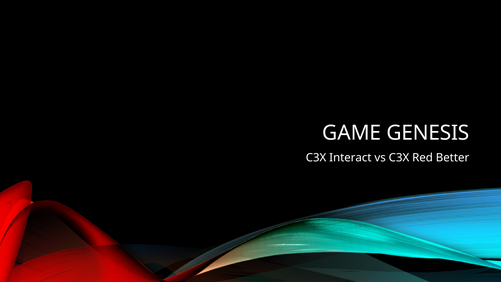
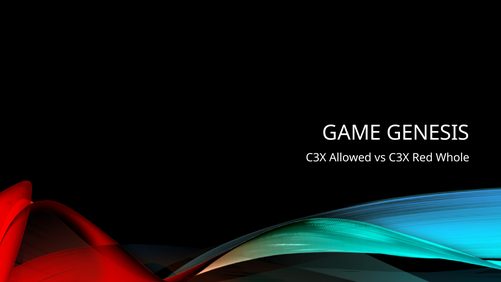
Interact: Interact -> Allowed
Better: Better -> Whole
